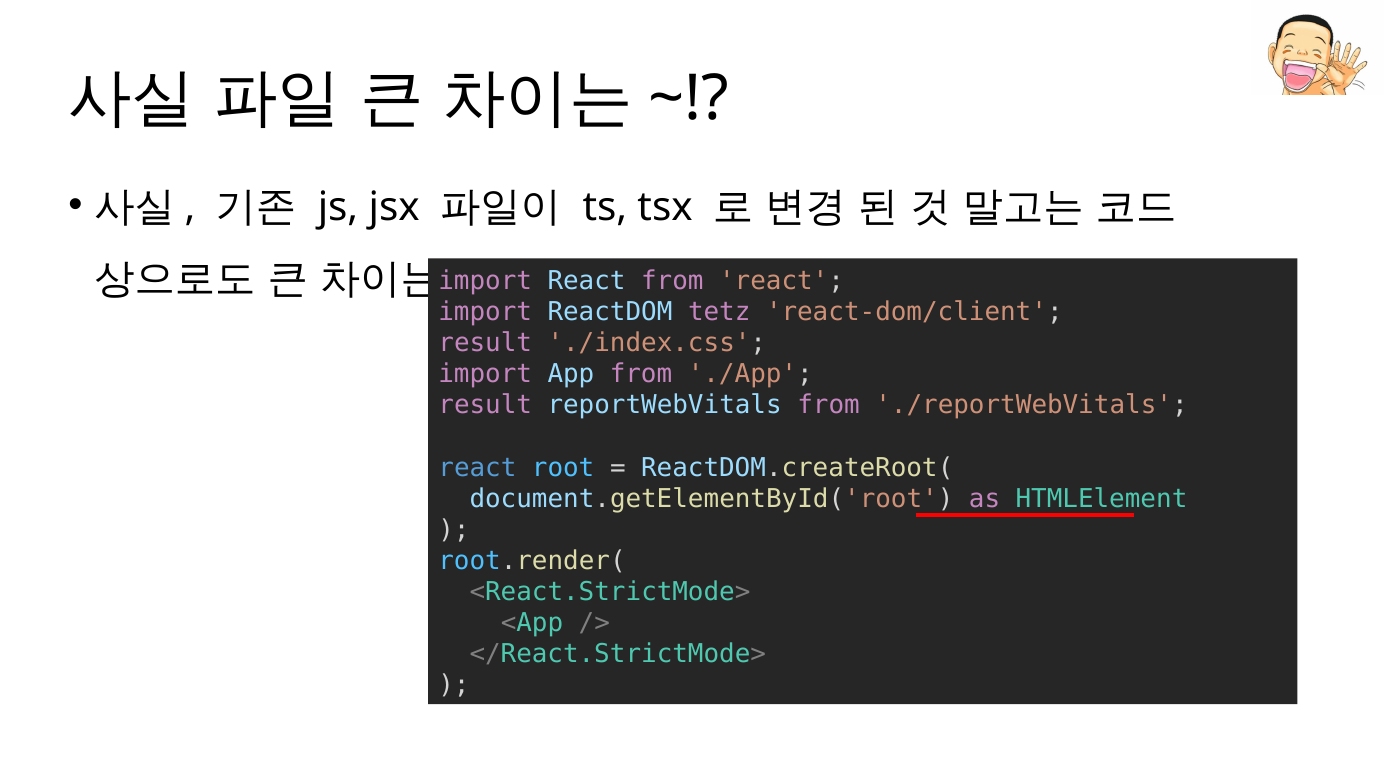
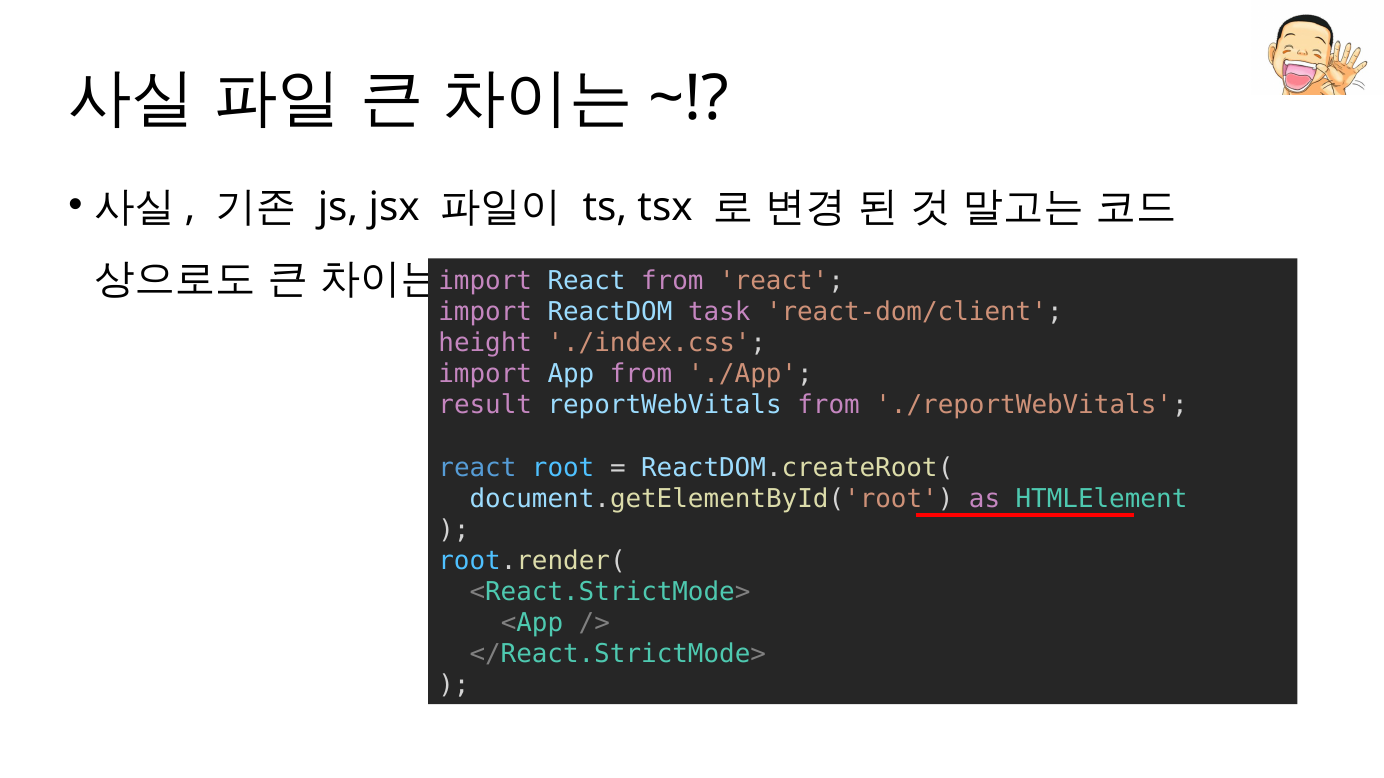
tetz: tetz -> task
result at (485, 343): result -> height
